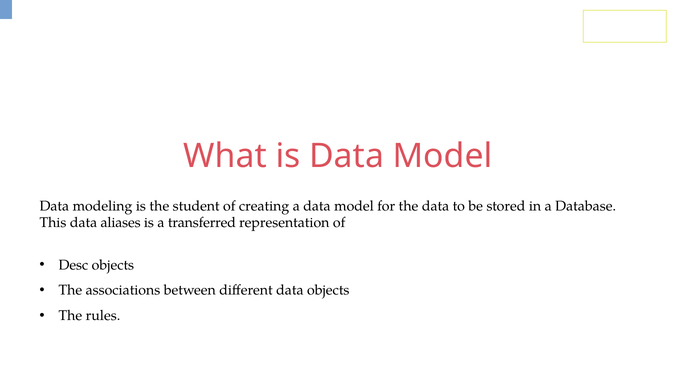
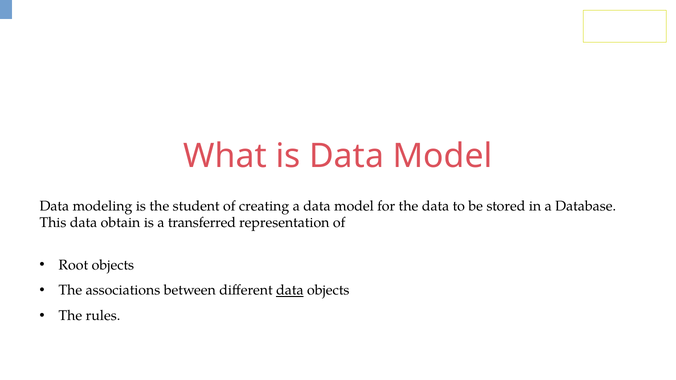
aliases: aliases -> obtain
Desc: Desc -> Root
data at (290, 291) underline: none -> present
